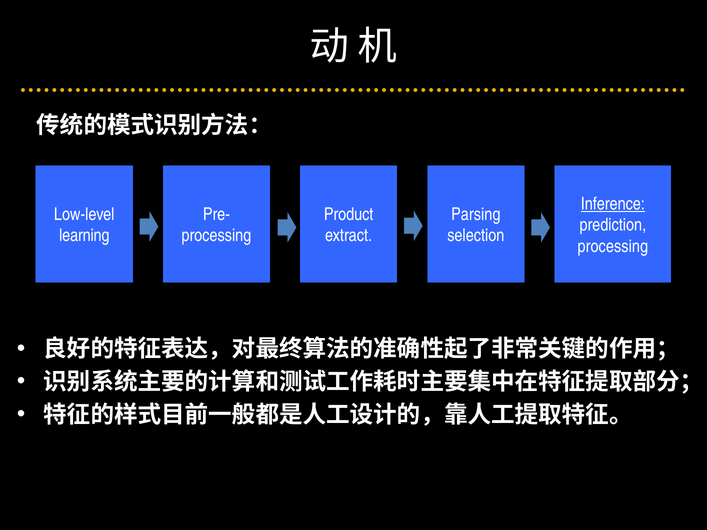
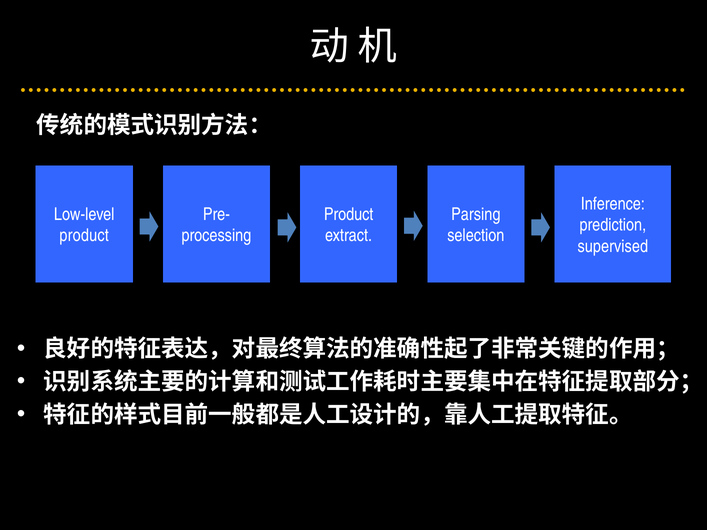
Inference underline: present -> none
learning at (84, 236): learning -> product
processing at (613, 246): processing -> supervised
